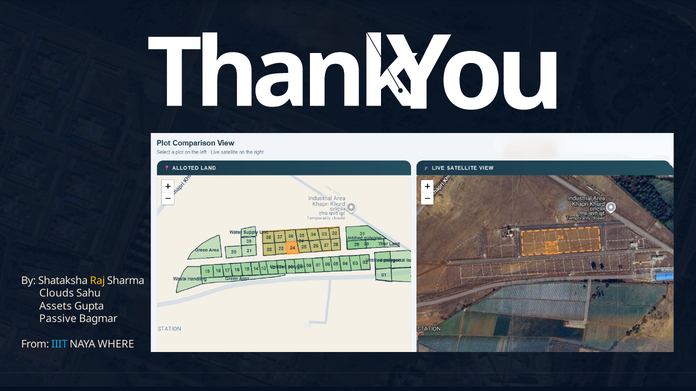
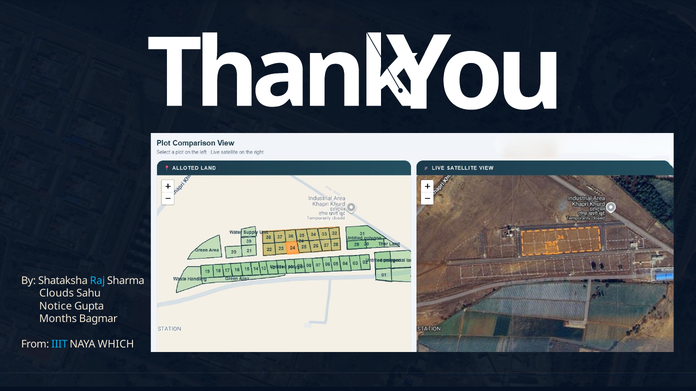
Raj colour: yellow -> light blue
Assets: Assets -> Notice
Passive: Passive -> Months
WHERE: WHERE -> WHICH
